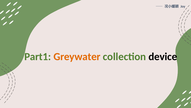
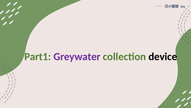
Greywater colour: orange -> purple
